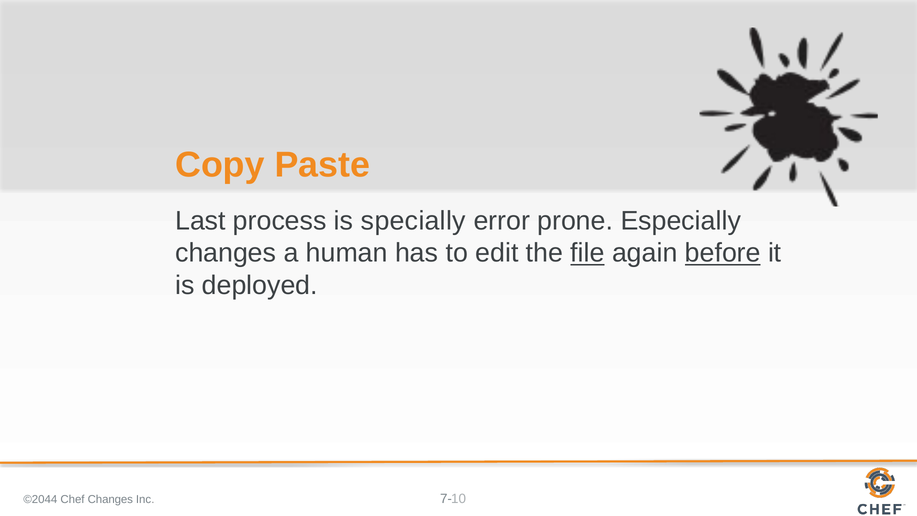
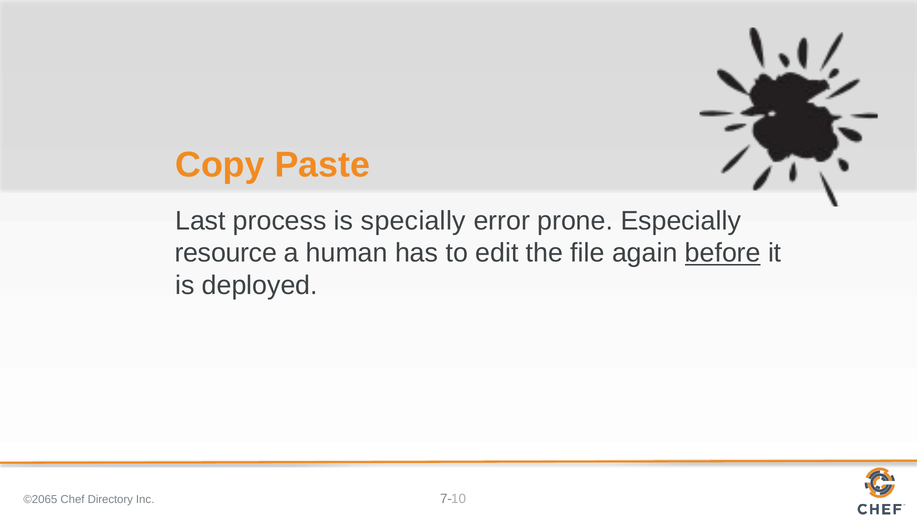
changes at (226, 253): changes -> resource
file underline: present -> none
©2044: ©2044 -> ©2065
Chef Changes: Changes -> Directory
